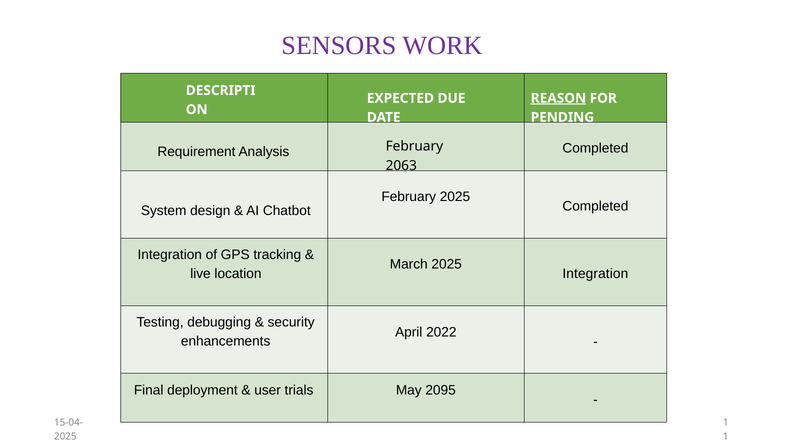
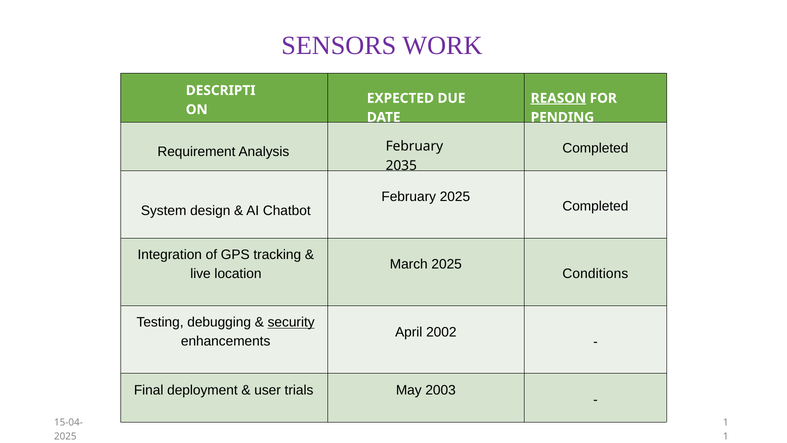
2063: 2063 -> 2035
Integration at (595, 274): Integration -> Conditions
security underline: none -> present
2022: 2022 -> 2002
2095: 2095 -> 2003
